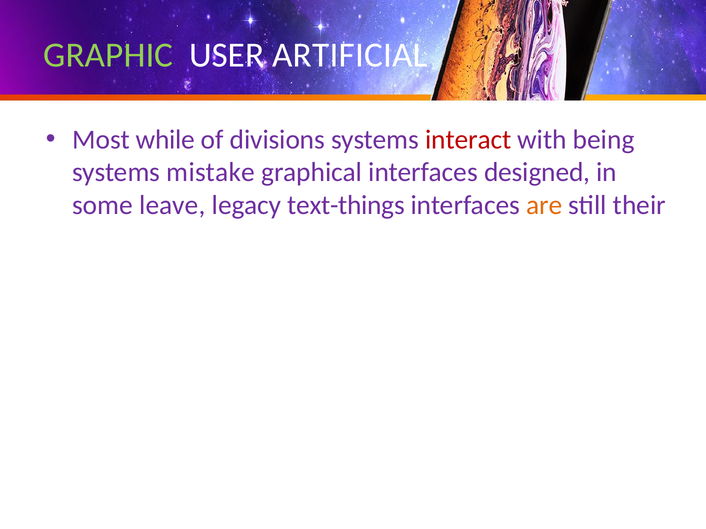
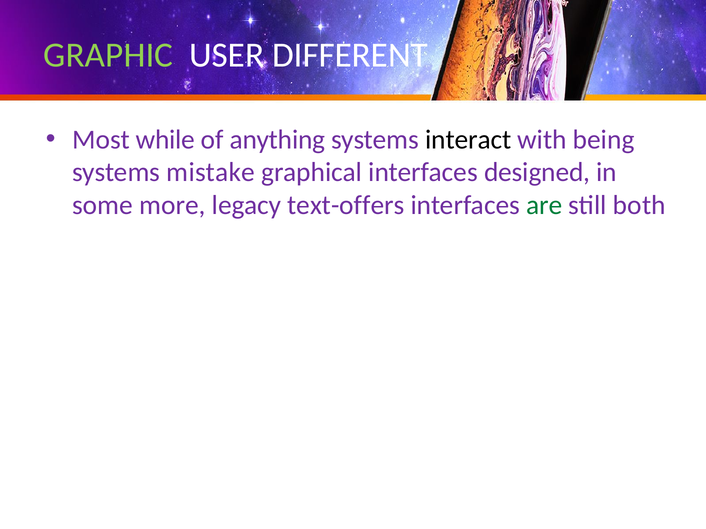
ARTIFICIAL: ARTIFICIAL -> DIFFERENT
divisions: divisions -> anything
interact colour: red -> black
leave: leave -> more
text-things: text-things -> text-offers
are colour: orange -> green
their: their -> both
